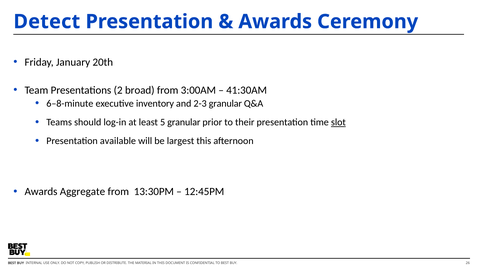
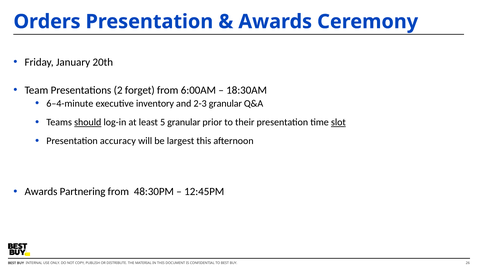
Detect: Detect -> Orders
broad: broad -> forget
3:00AM: 3:00AM -> 6:00AM
41:30AM: 41:30AM -> 18:30AM
6–8-minute: 6–8-minute -> 6–4-minute
should underline: none -> present
available: available -> accuracy
Aggregate: Aggregate -> Partnering
13:30PM: 13:30PM -> 48:30PM
